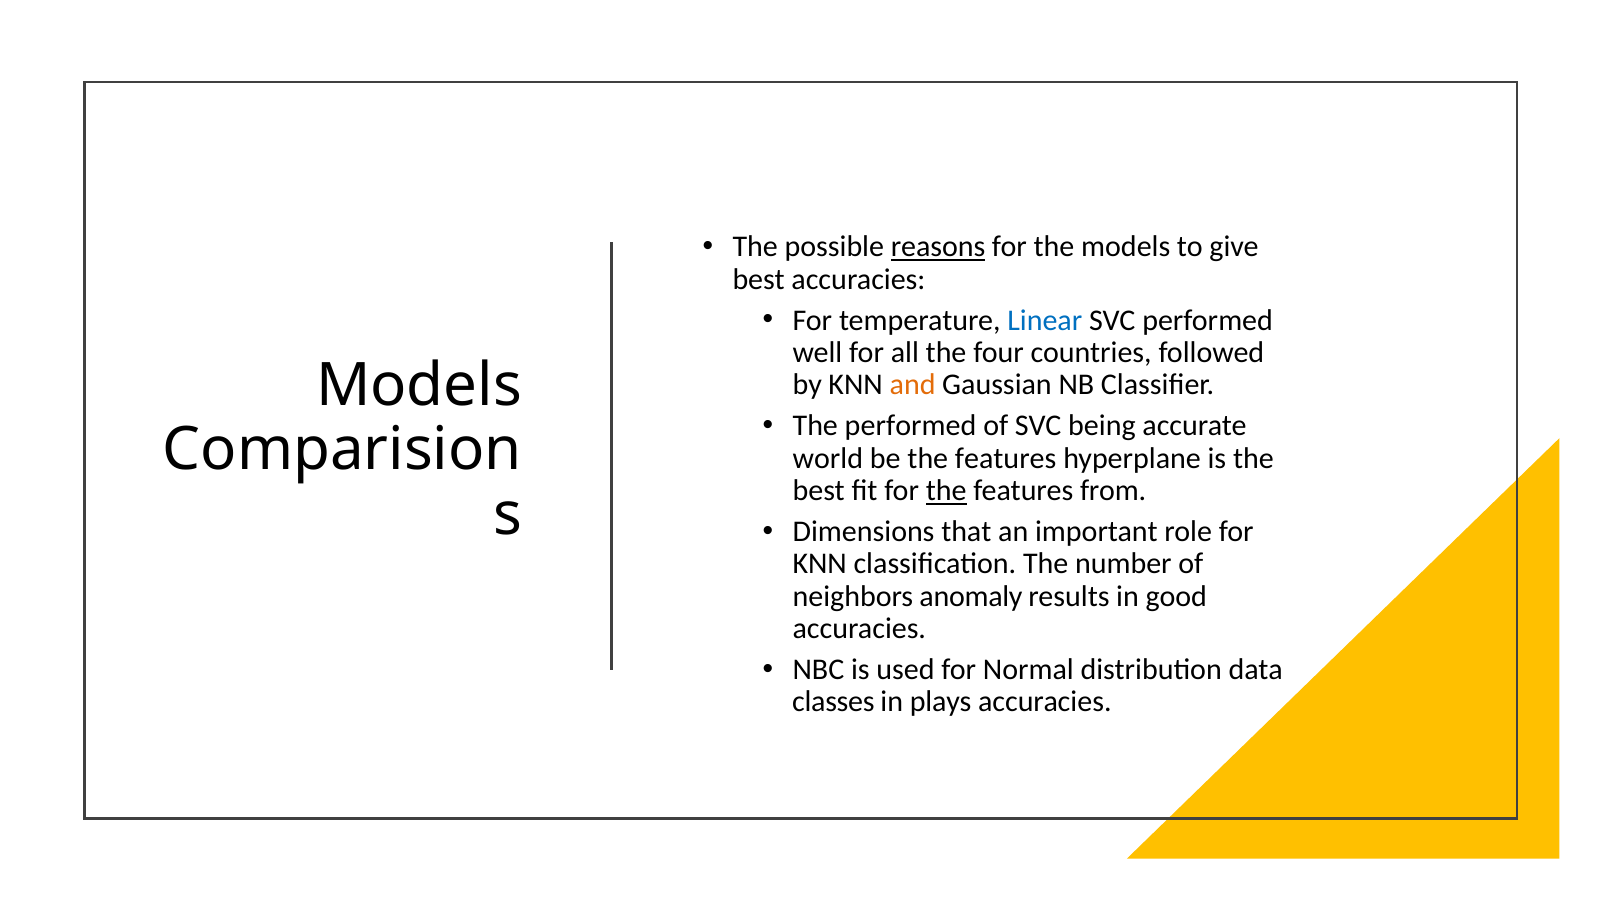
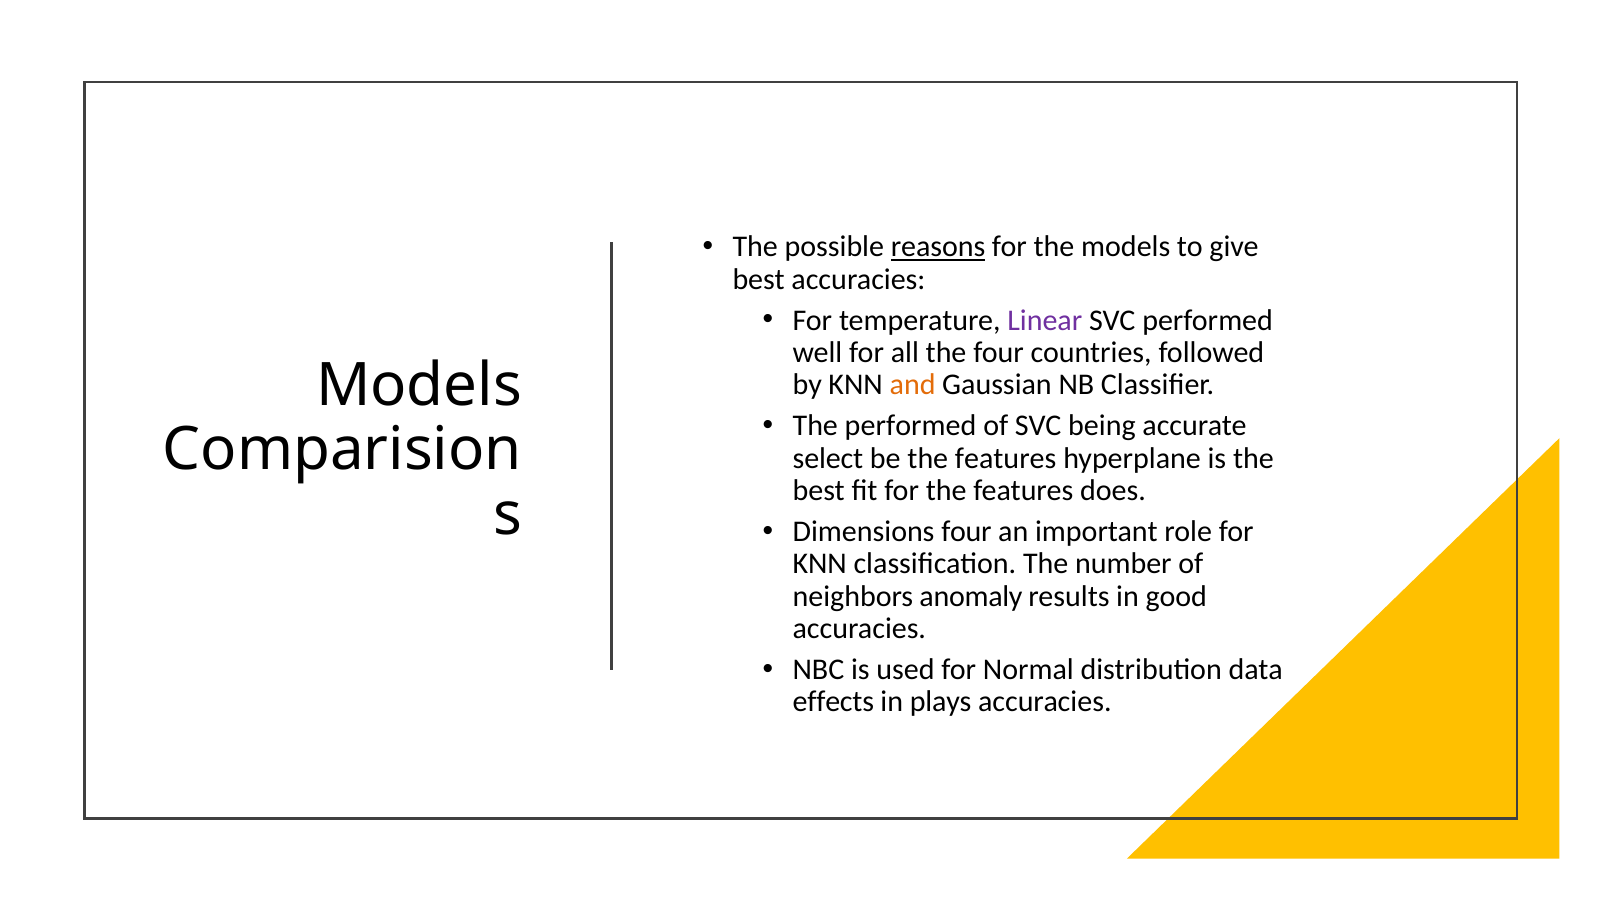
Linear colour: blue -> purple
world: world -> select
the at (946, 491) underline: present -> none
from: from -> does
Dimensions that: that -> four
classes: classes -> effects
